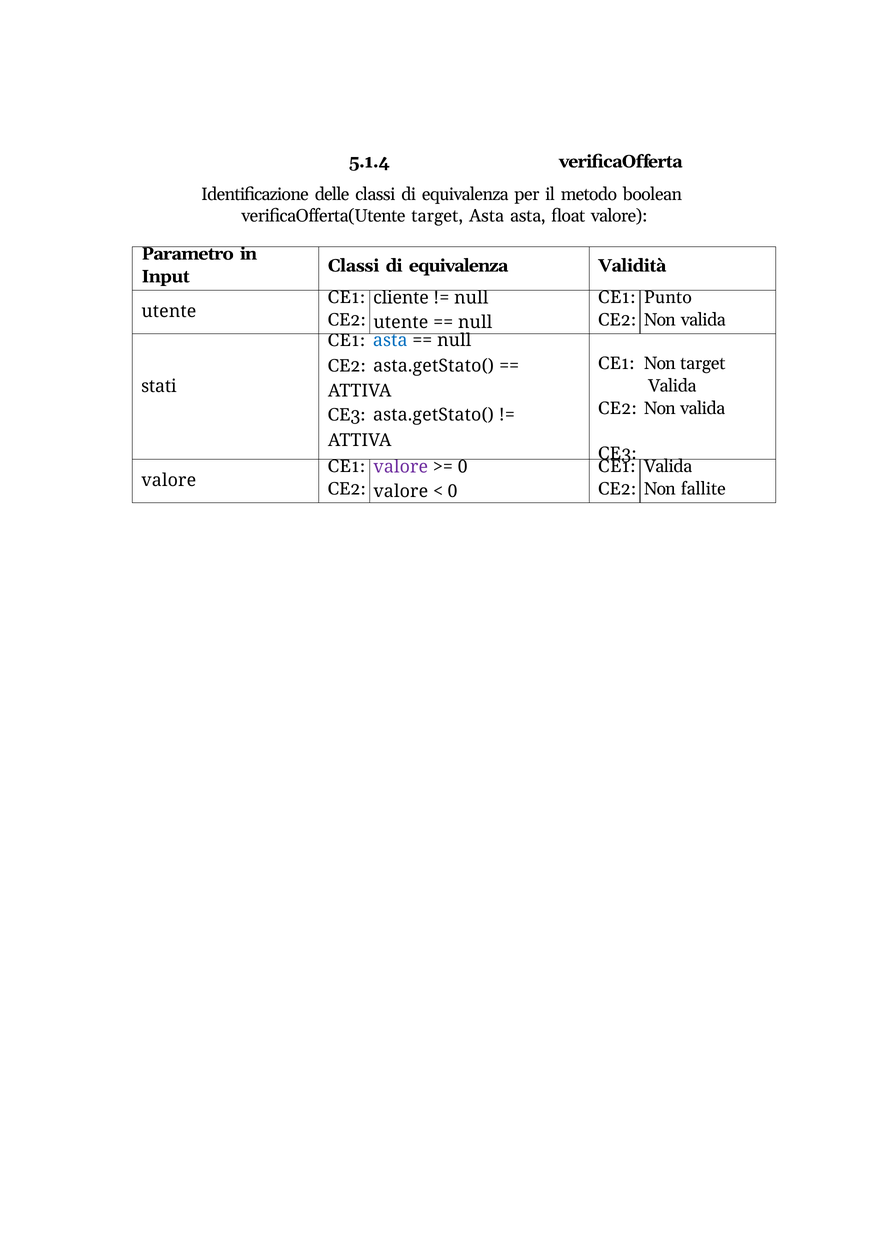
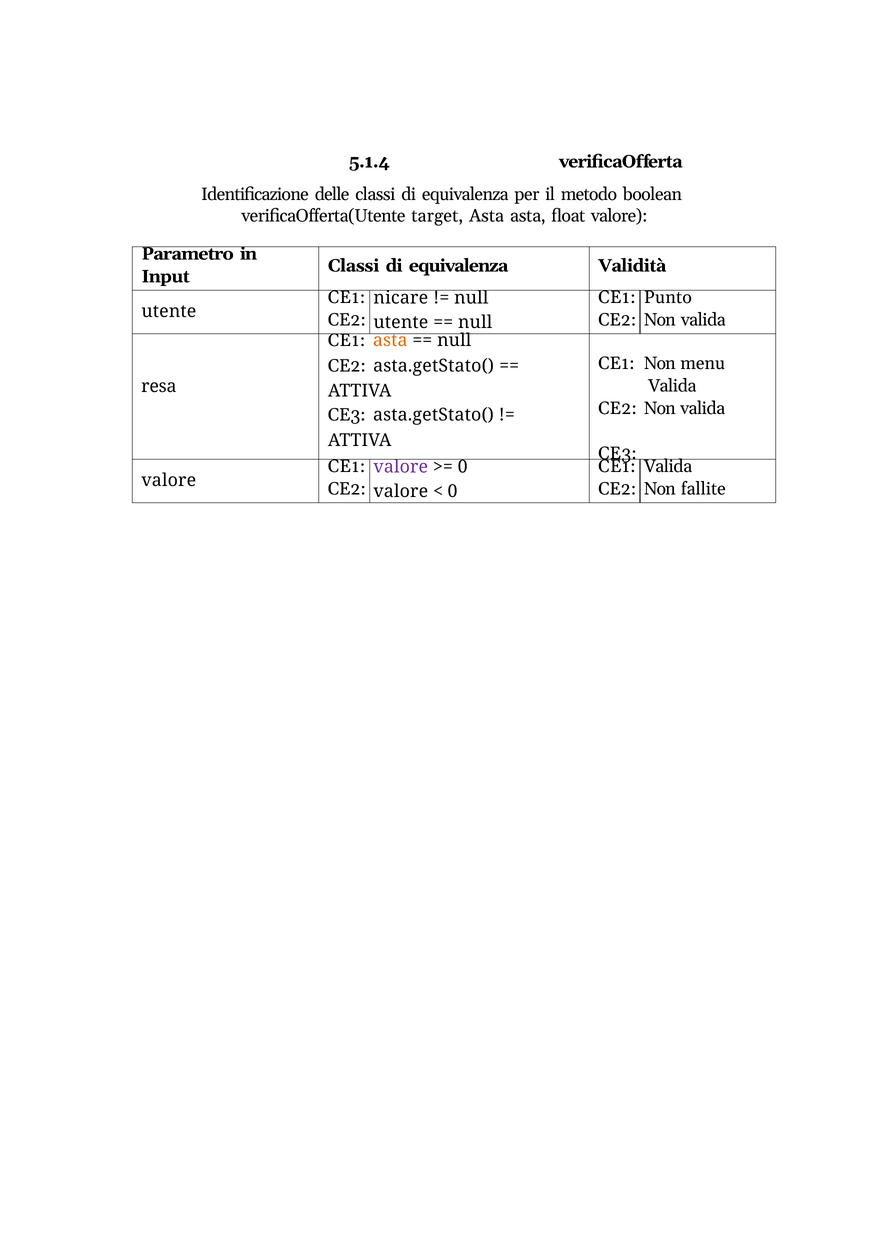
cliente: cliente -> nicare
asta at (390, 341) colour: blue -> orange
Non target: target -> menu
stati: stati -> resa
